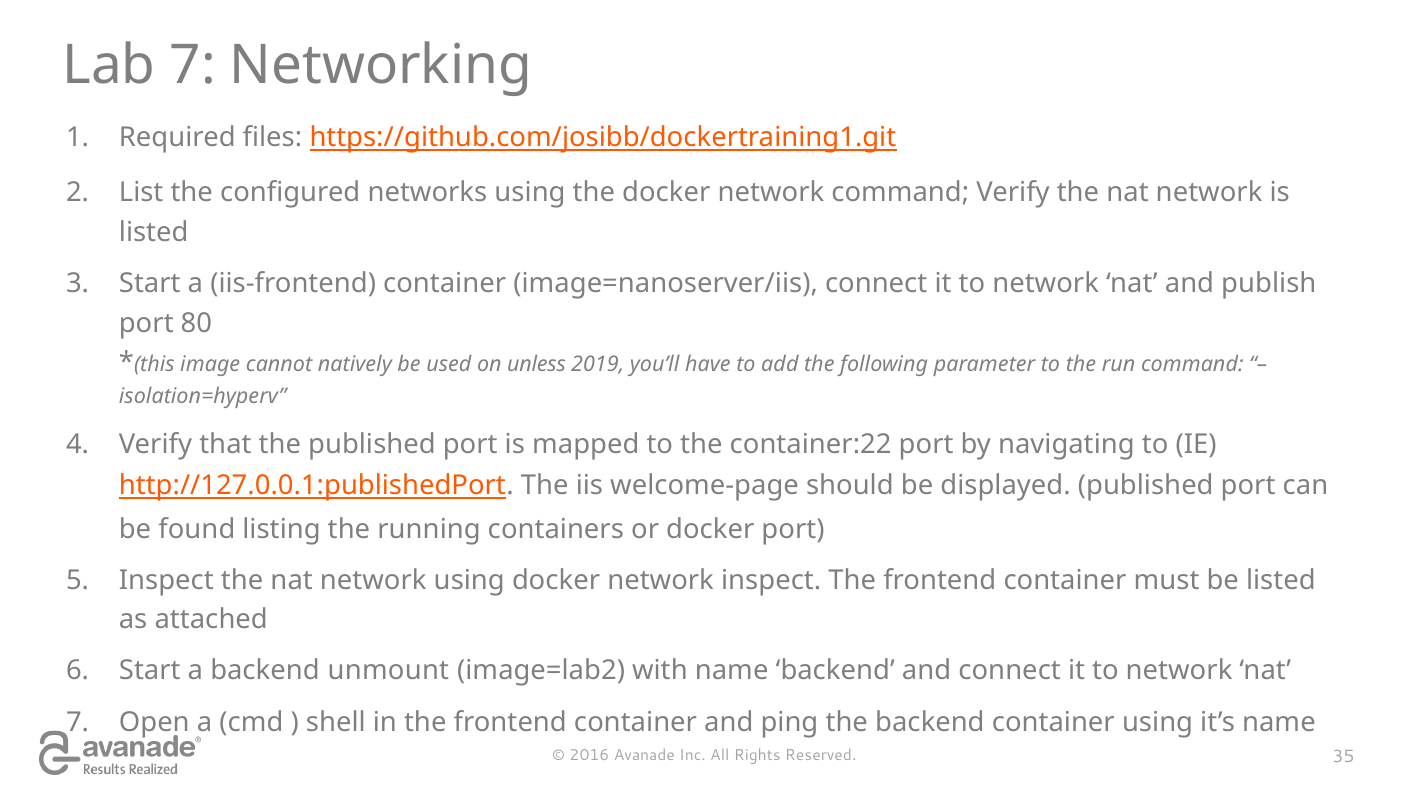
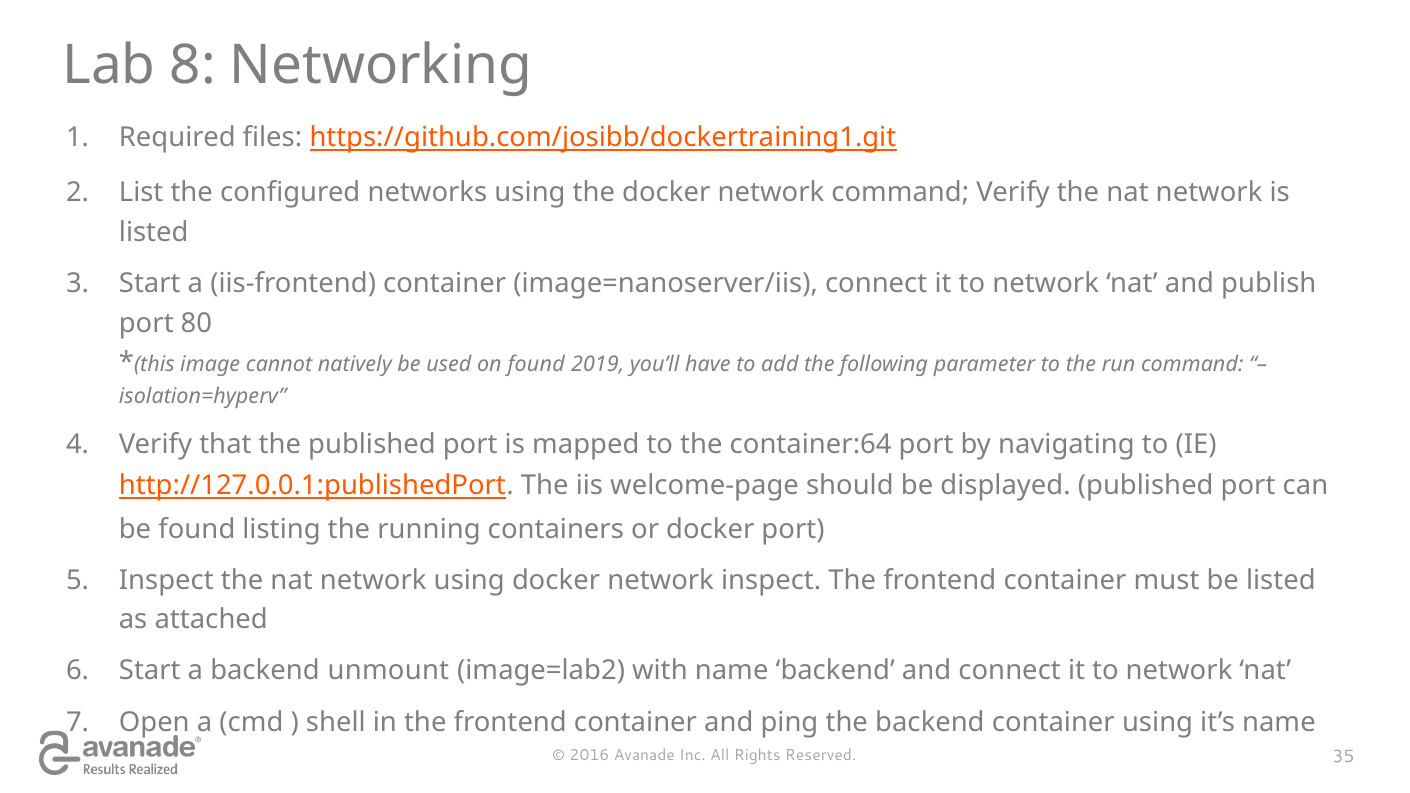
Lab 7: 7 -> 8
on unless: unless -> found
container:22: container:22 -> container:64
